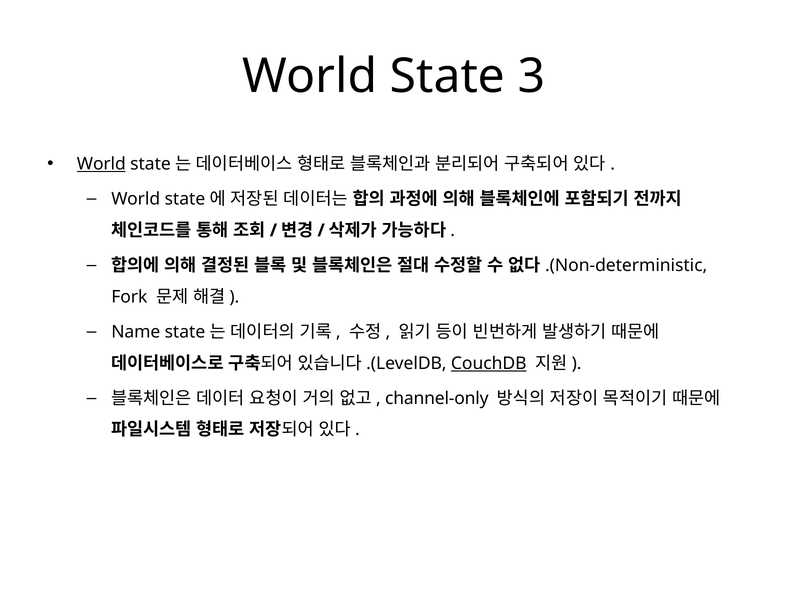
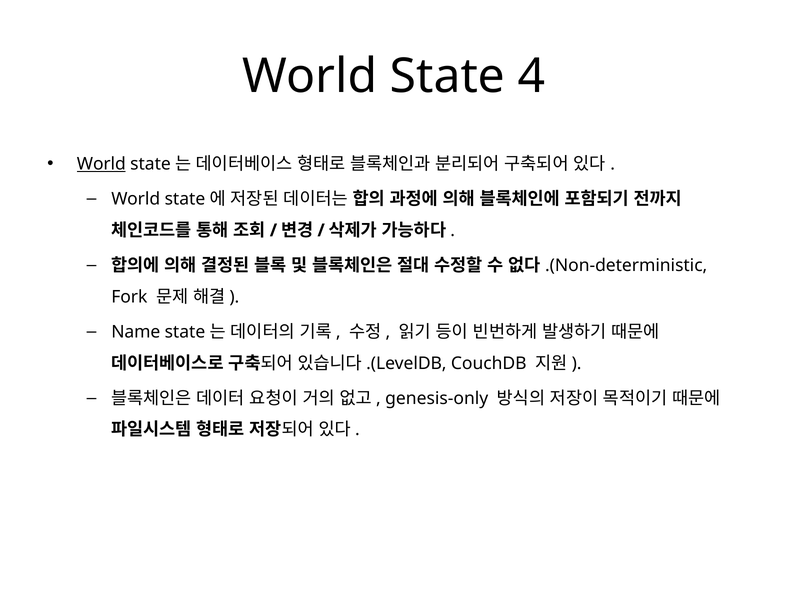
3: 3 -> 4
CouchDB underline: present -> none
channel-only: channel-only -> genesis-only
